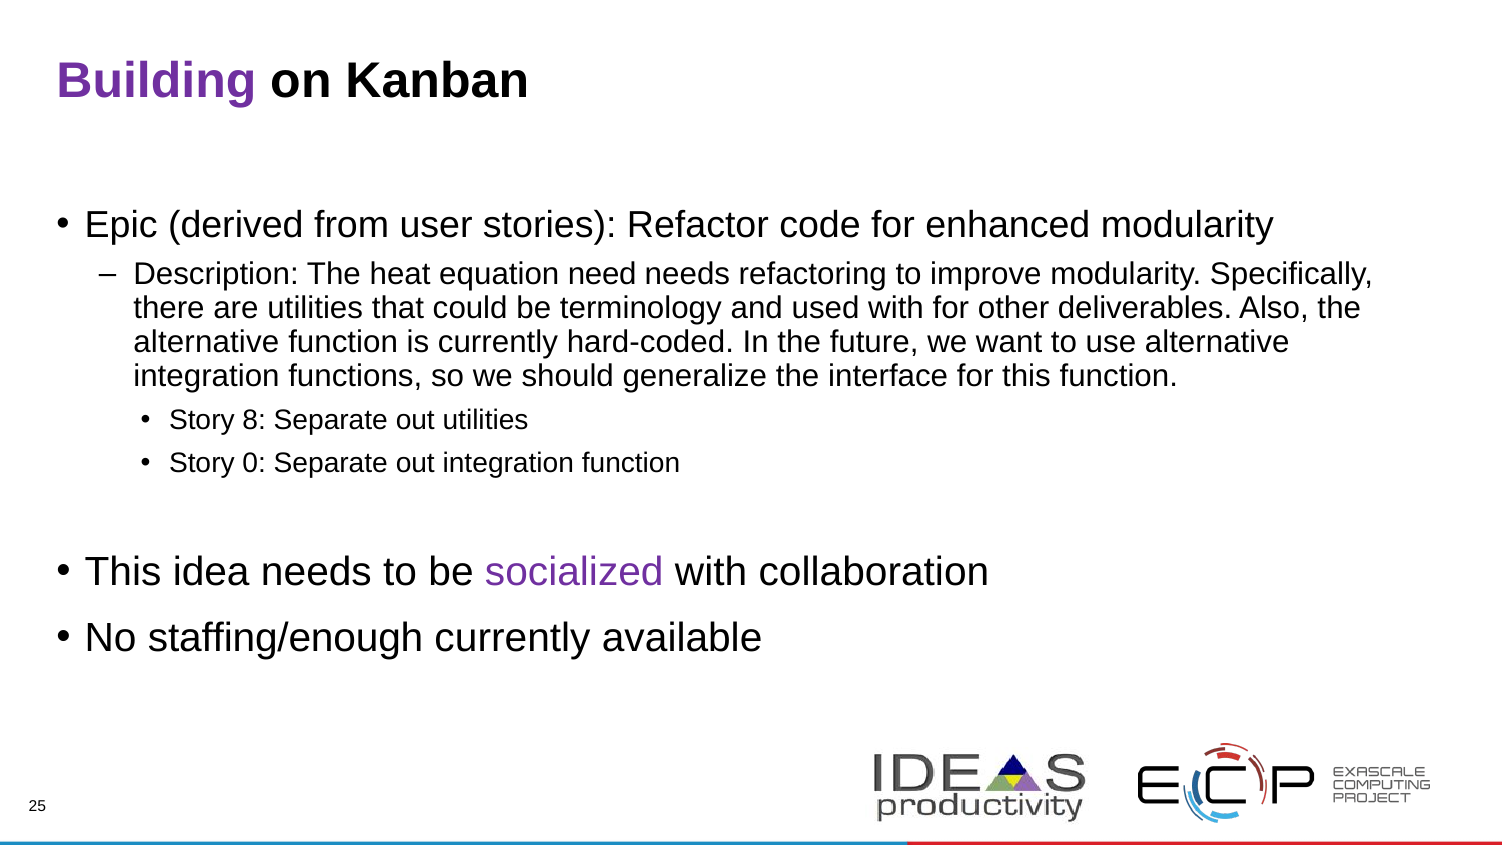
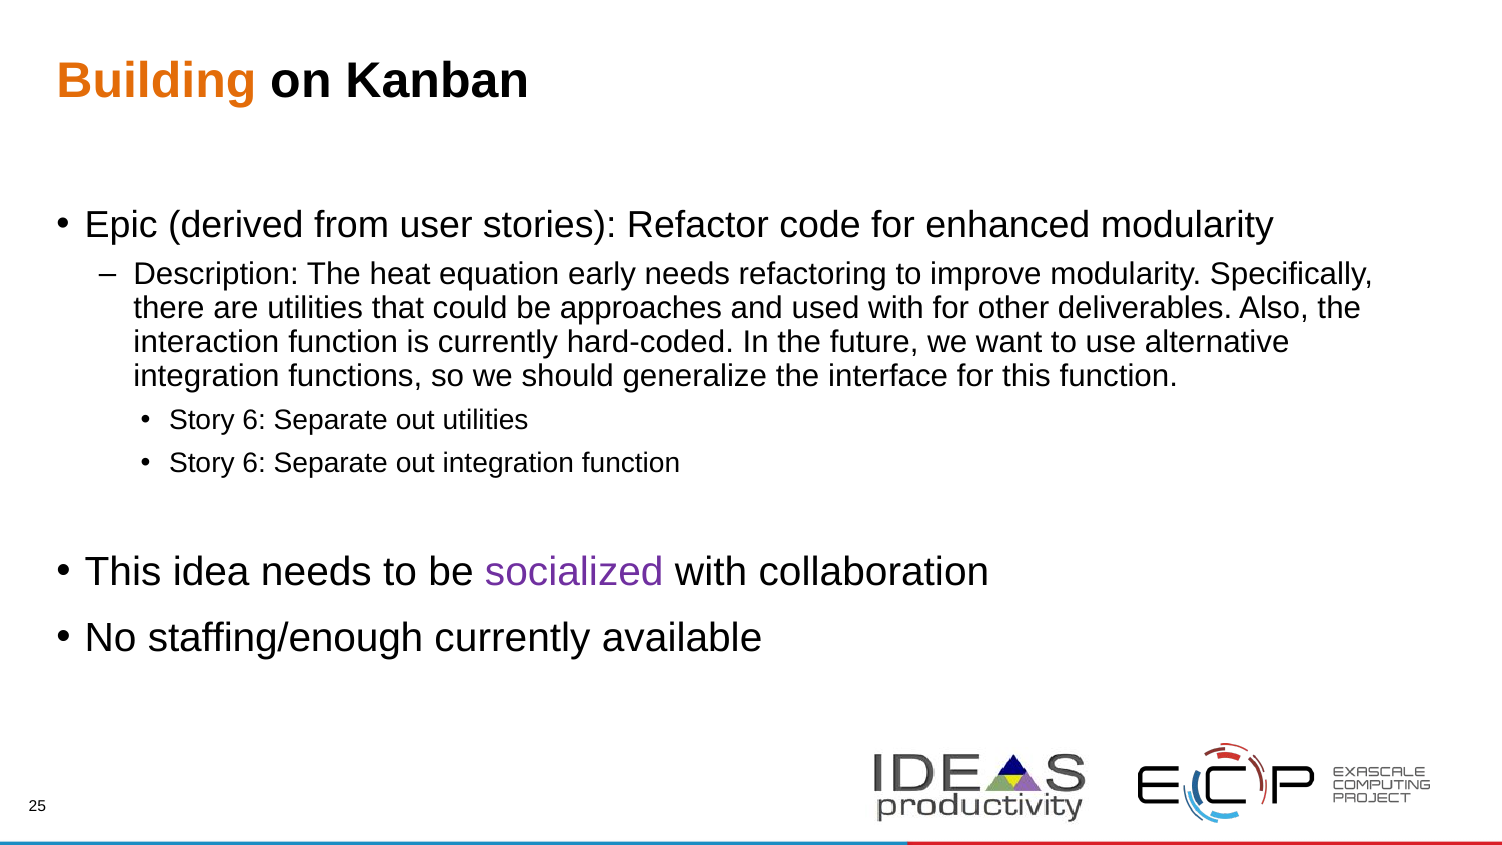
Building colour: purple -> orange
need: need -> early
terminology: terminology -> approaches
alternative at (206, 342): alternative -> interaction
8 at (254, 421): 8 -> 6
0 at (254, 463): 0 -> 6
